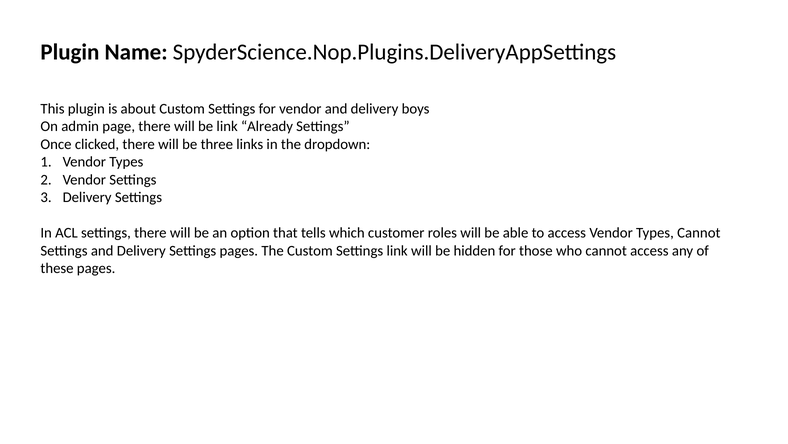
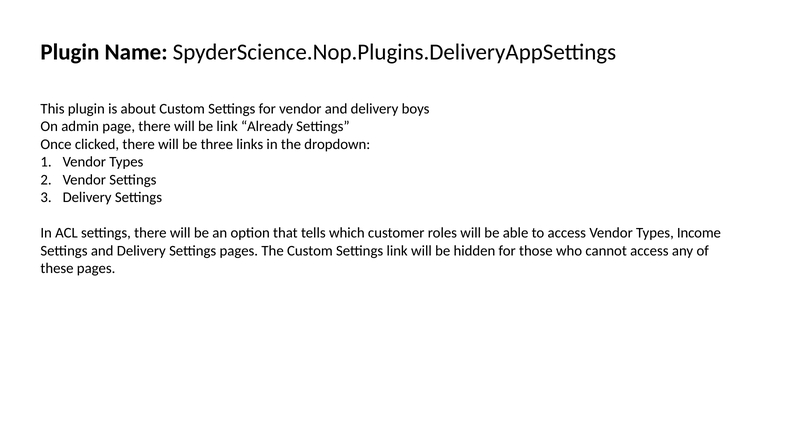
Types Cannot: Cannot -> Income
